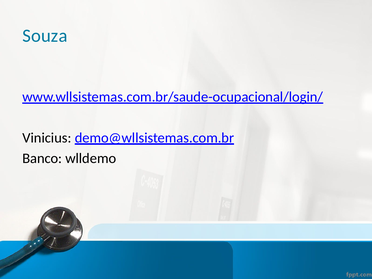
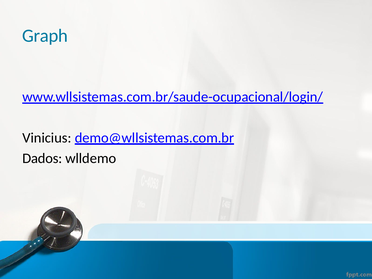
Souza: Souza -> Graph
Banco: Banco -> Dados
